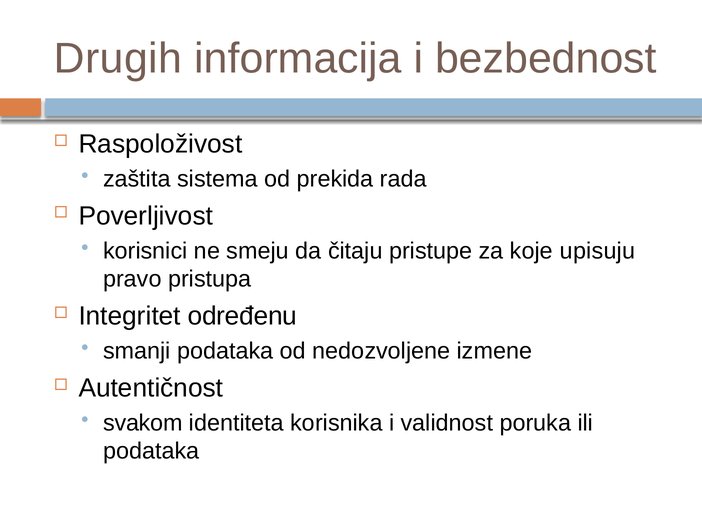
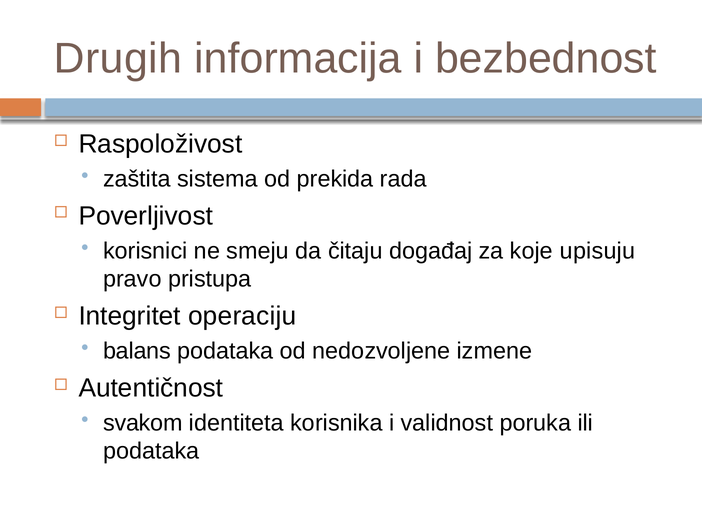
pristupe: pristupe -> događaj
određenu: određenu -> operaciju
smanji: smanji -> balans
